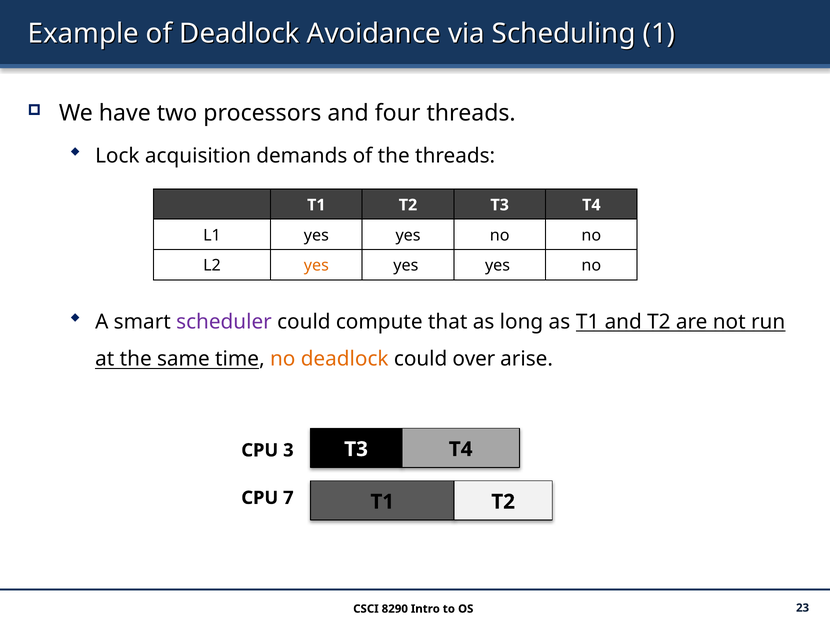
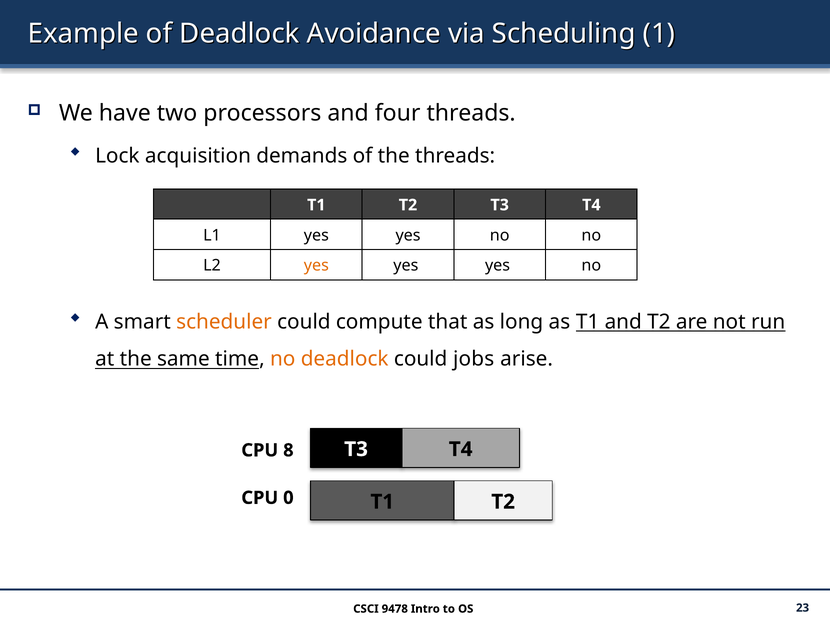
scheduler colour: purple -> orange
over: over -> jobs
3: 3 -> 8
7: 7 -> 0
8290: 8290 -> 9478
